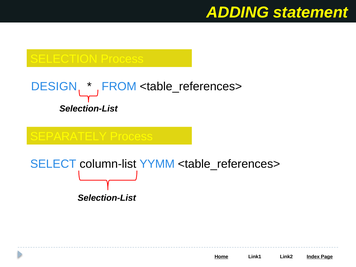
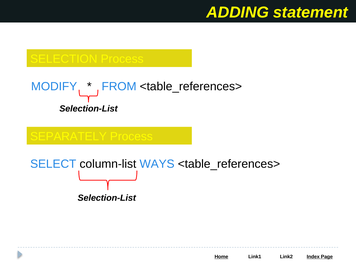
DESIGN: DESIGN -> MODIFY
YYMM: YYMM -> WAYS
